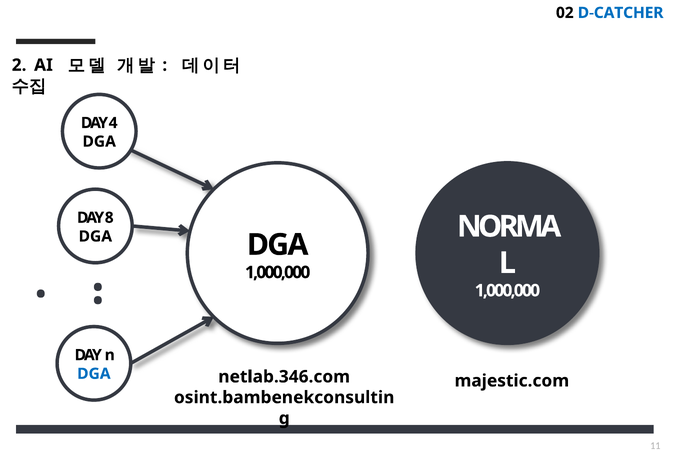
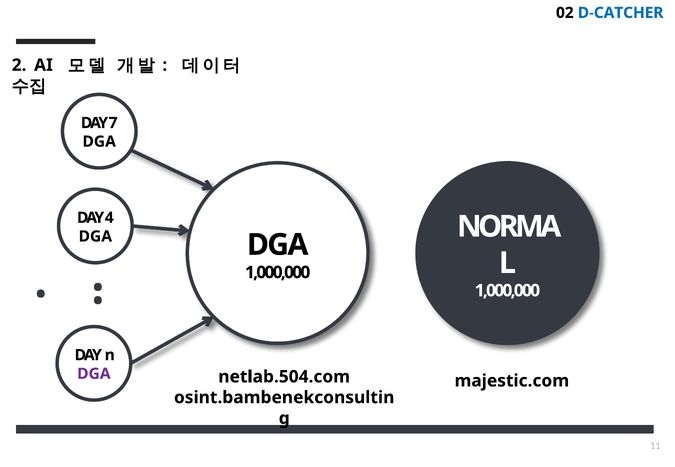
4: 4 -> 7
8: 8 -> 4
DGA at (94, 374) colour: blue -> purple
netlab.346.com: netlab.346.com -> netlab.504.com
